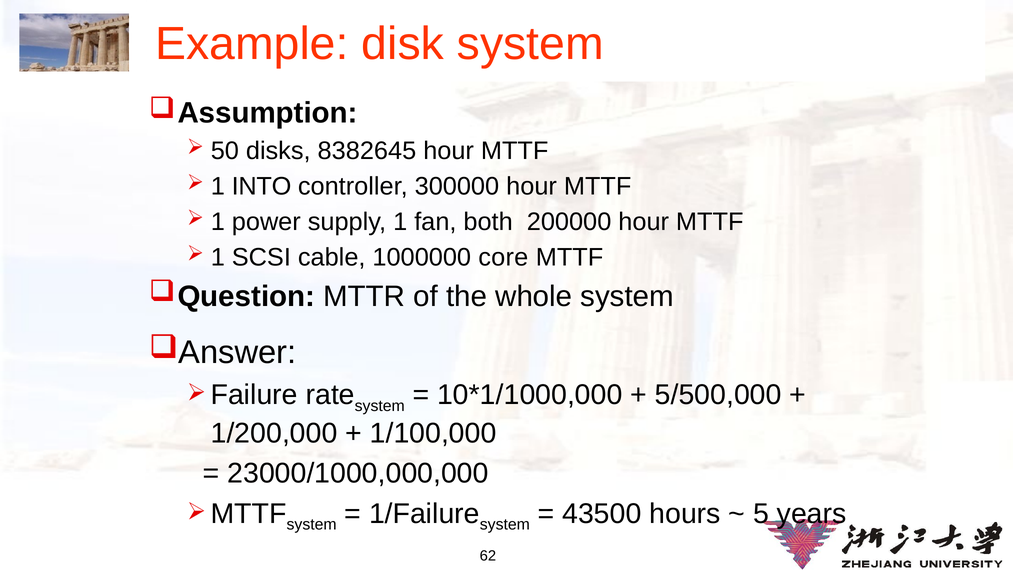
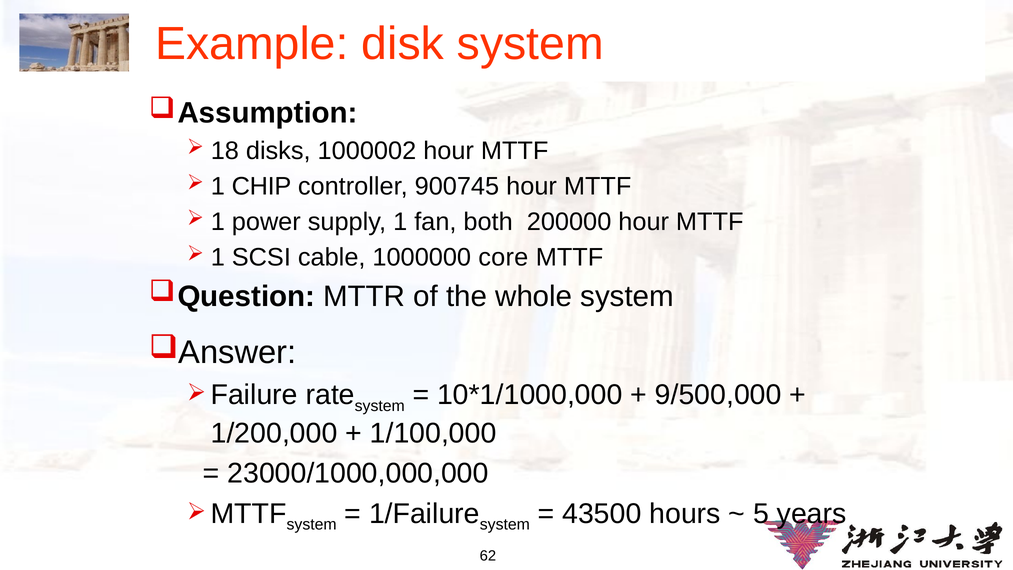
50: 50 -> 18
8382645: 8382645 -> 1000002
INTO: INTO -> CHIP
300000: 300000 -> 900745
5/500,000: 5/500,000 -> 9/500,000
